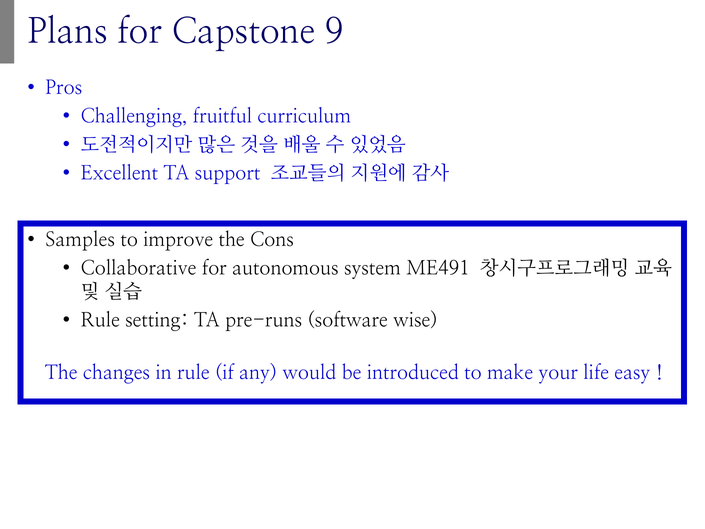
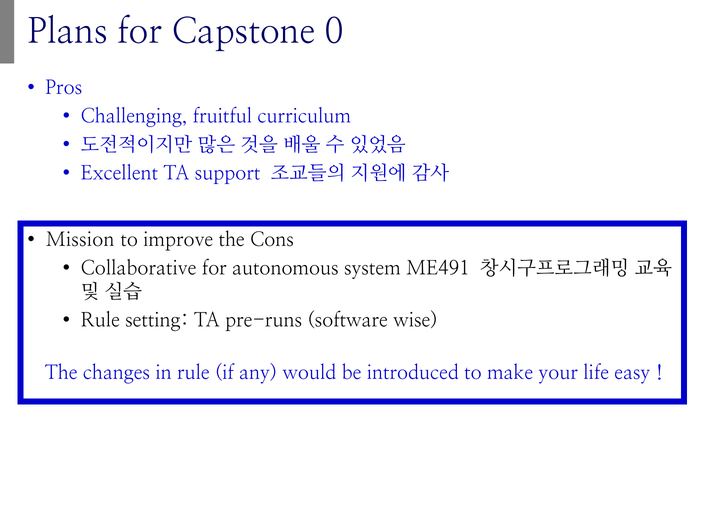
9: 9 -> 0
Samples: Samples -> Mission
